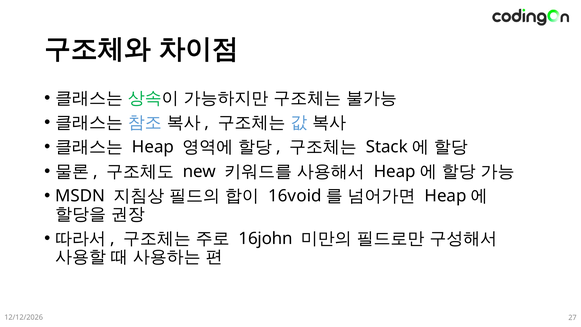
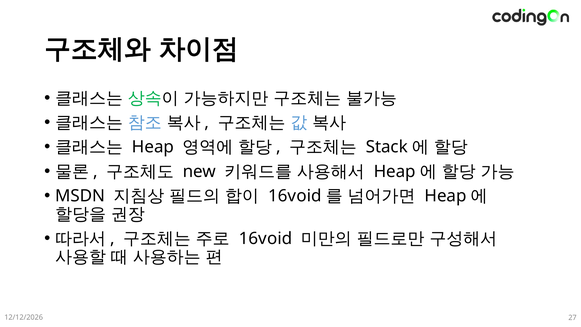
16john at (266, 238): 16john -> 16void
